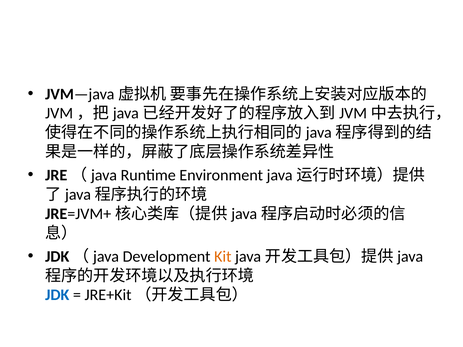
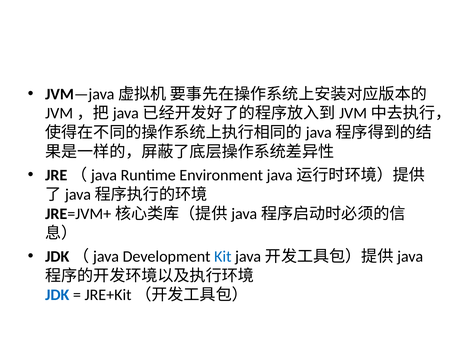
Kit colour: orange -> blue
